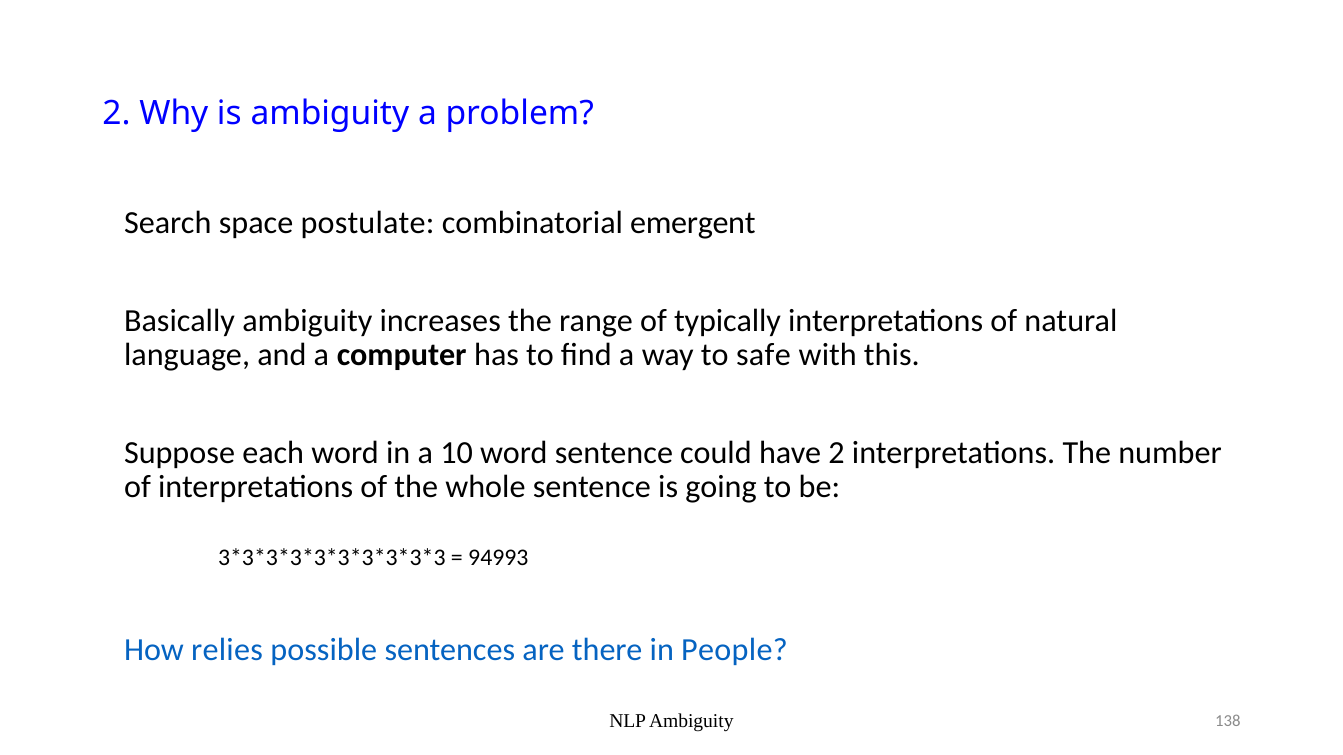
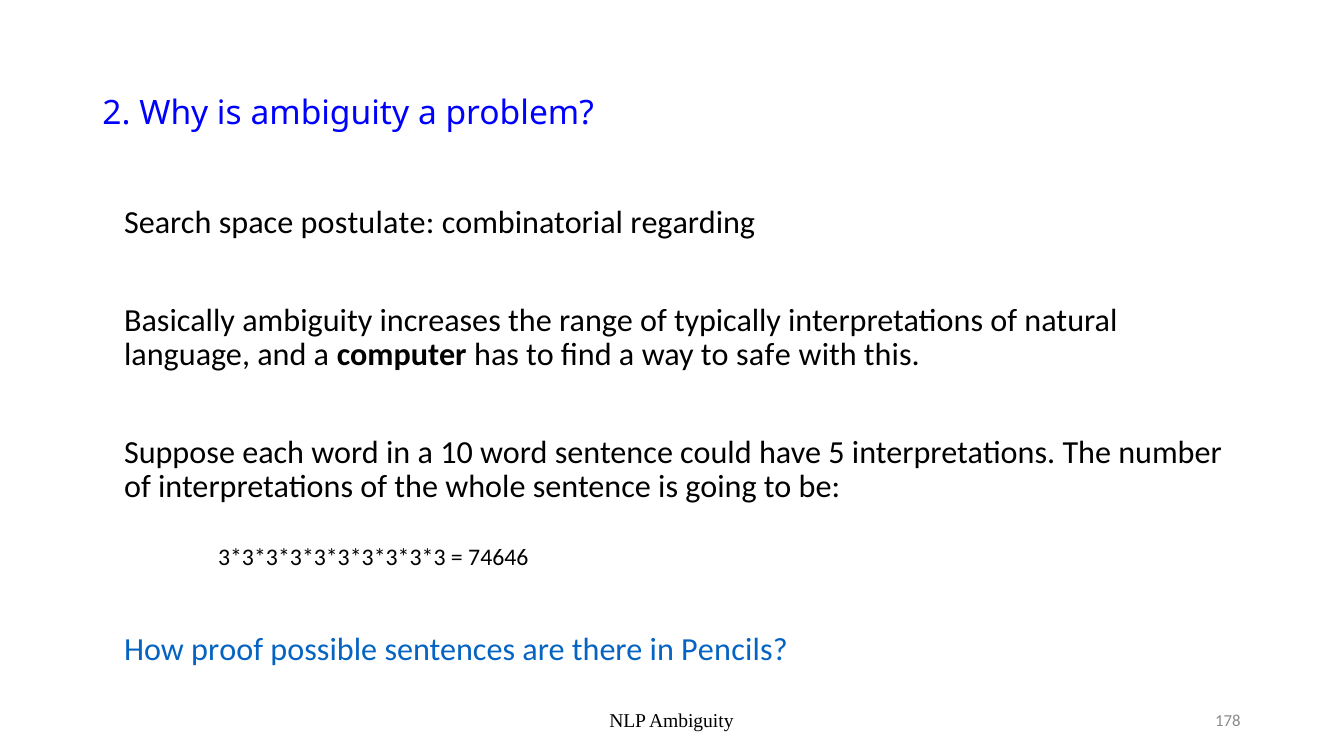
emergent: emergent -> regarding
have 2: 2 -> 5
94993: 94993 -> 74646
relies: relies -> proof
People: People -> Pencils
138: 138 -> 178
